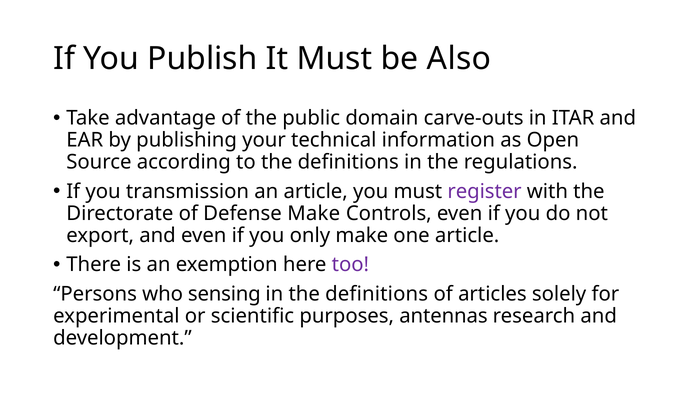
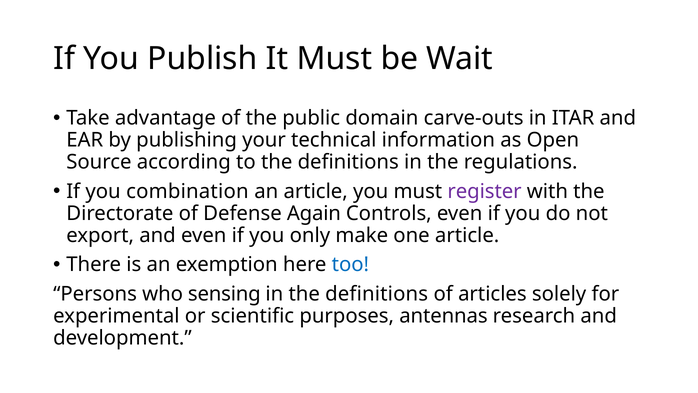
Also: Also -> Wait
transmission: transmission -> combination
Defense Make: Make -> Again
too colour: purple -> blue
